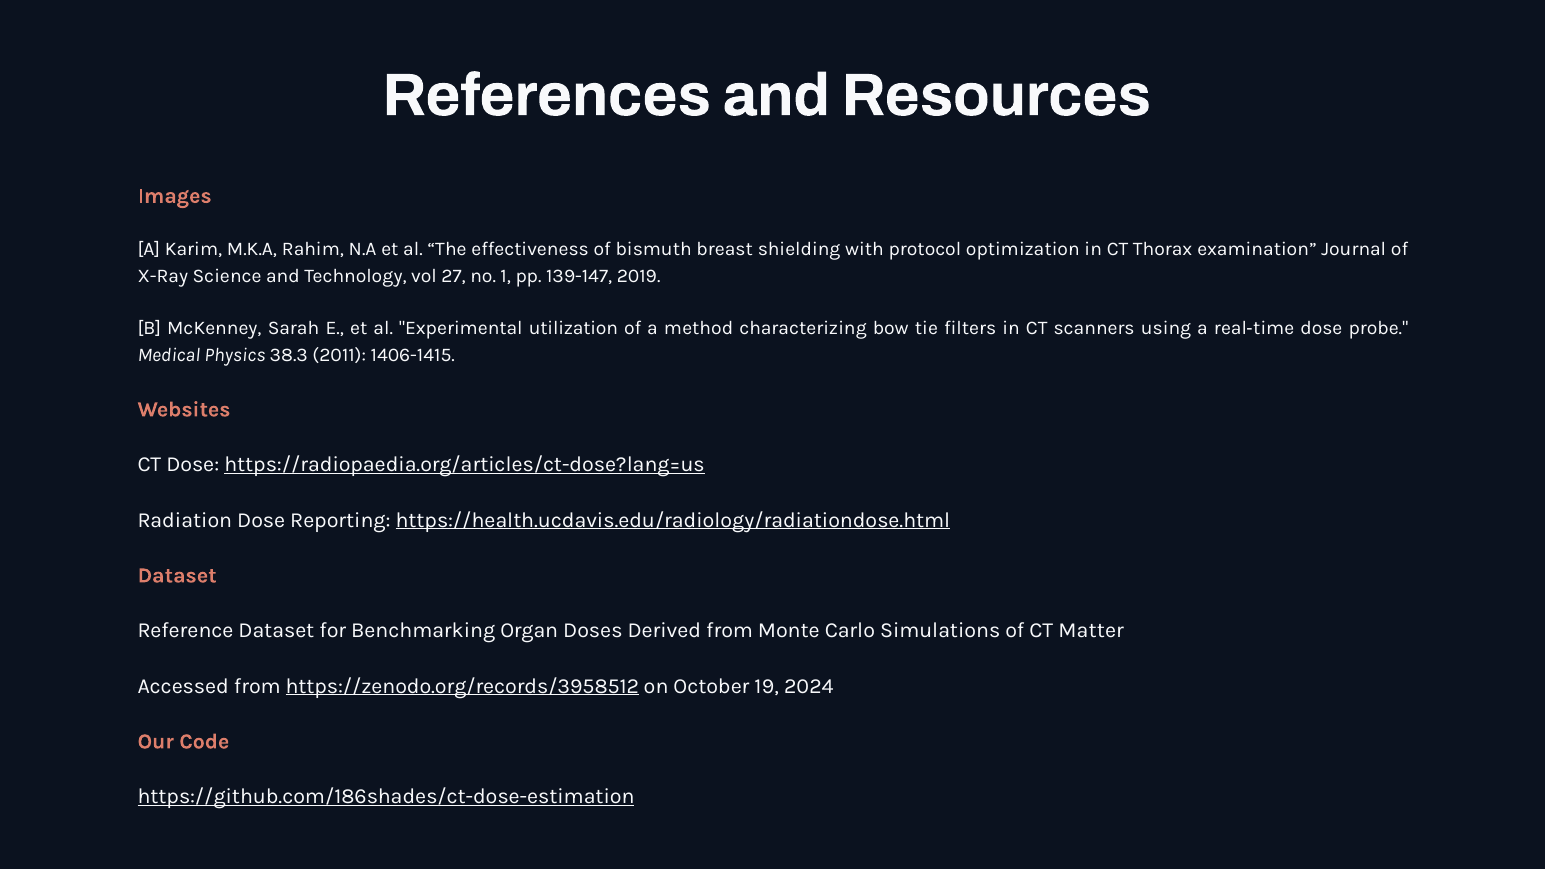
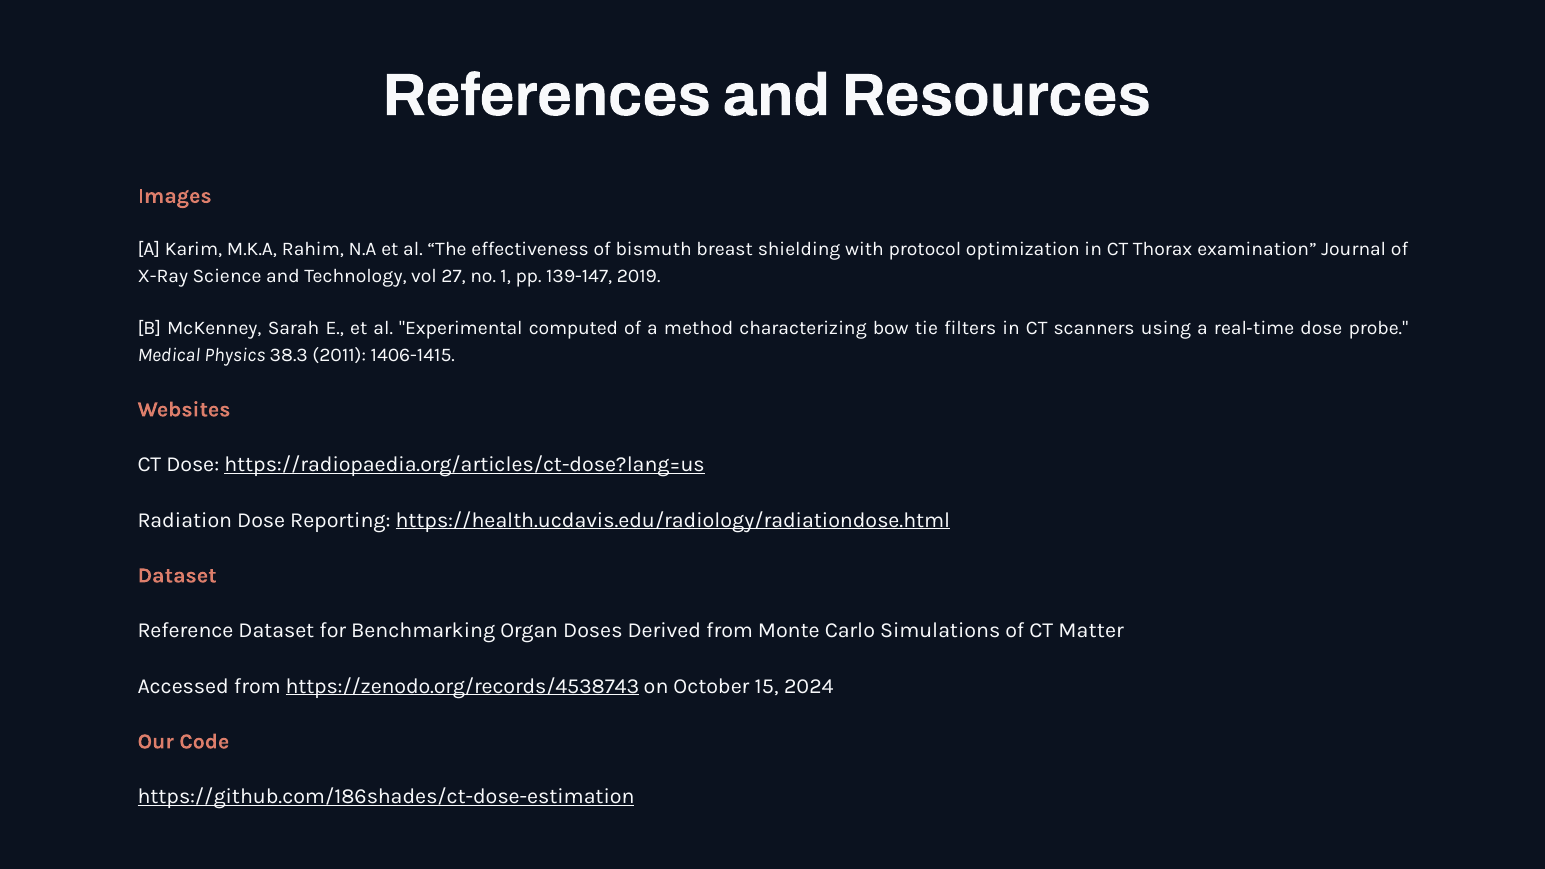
utilization: utilization -> computed
https://zenodo.org/records/3958512: https://zenodo.org/records/3958512 -> https://zenodo.org/records/4538743
19: 19 -> 15
